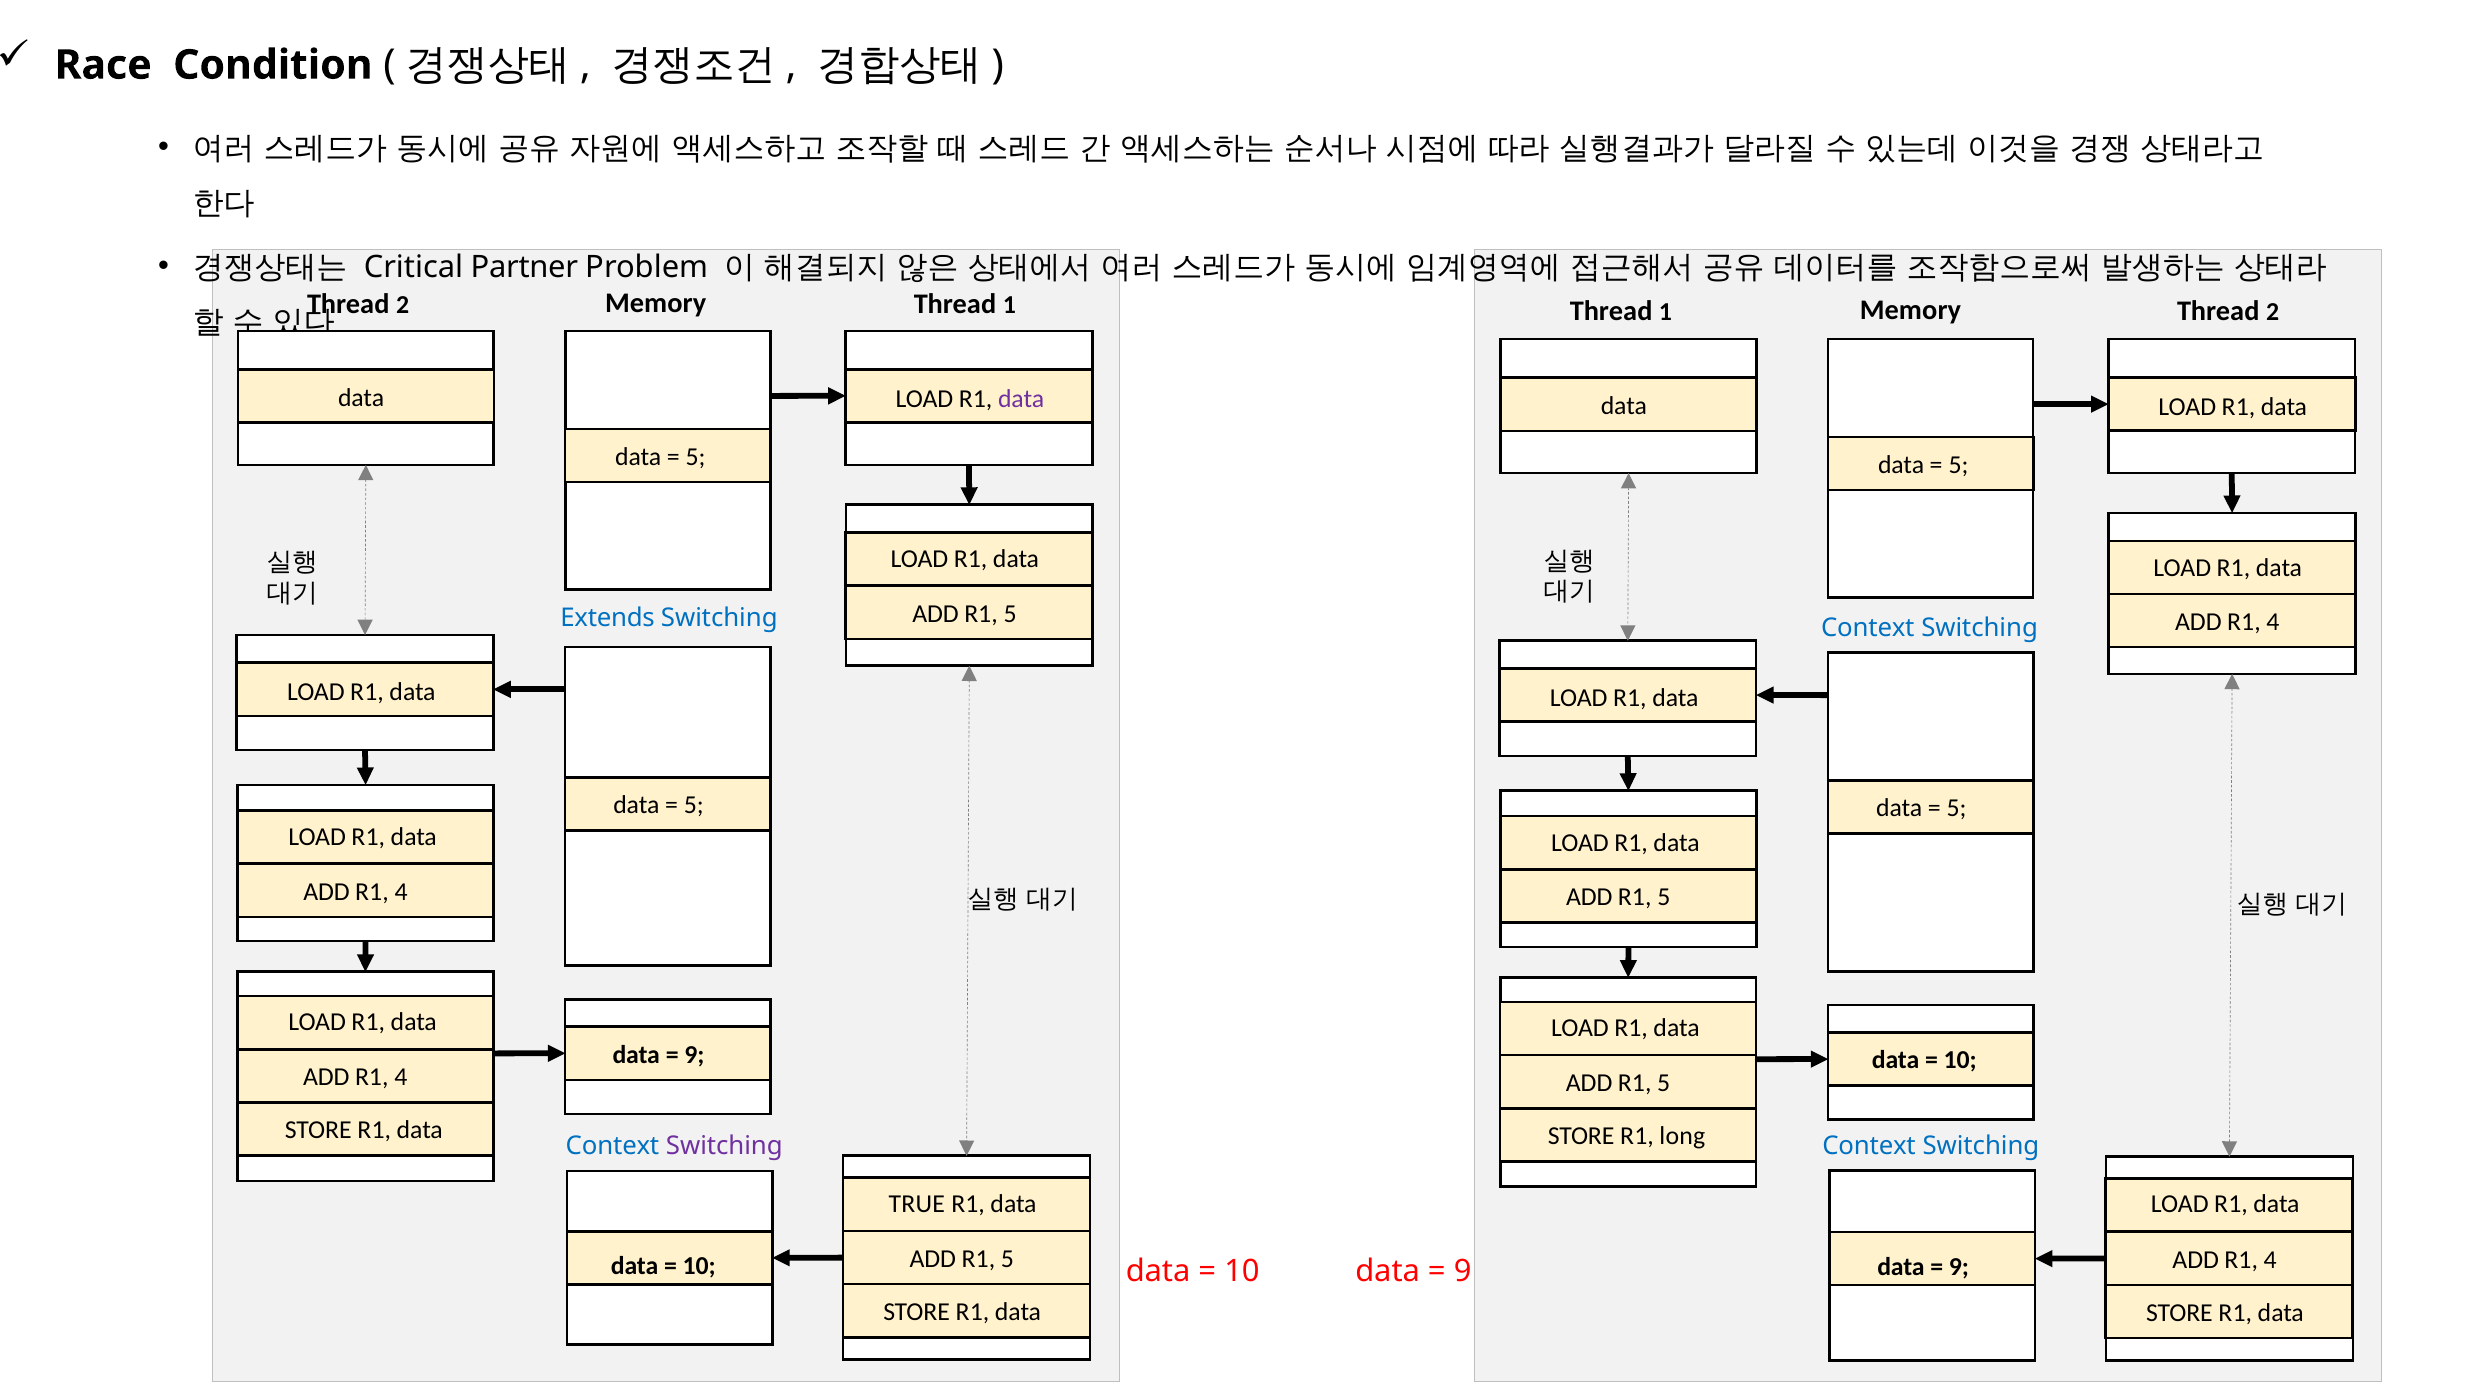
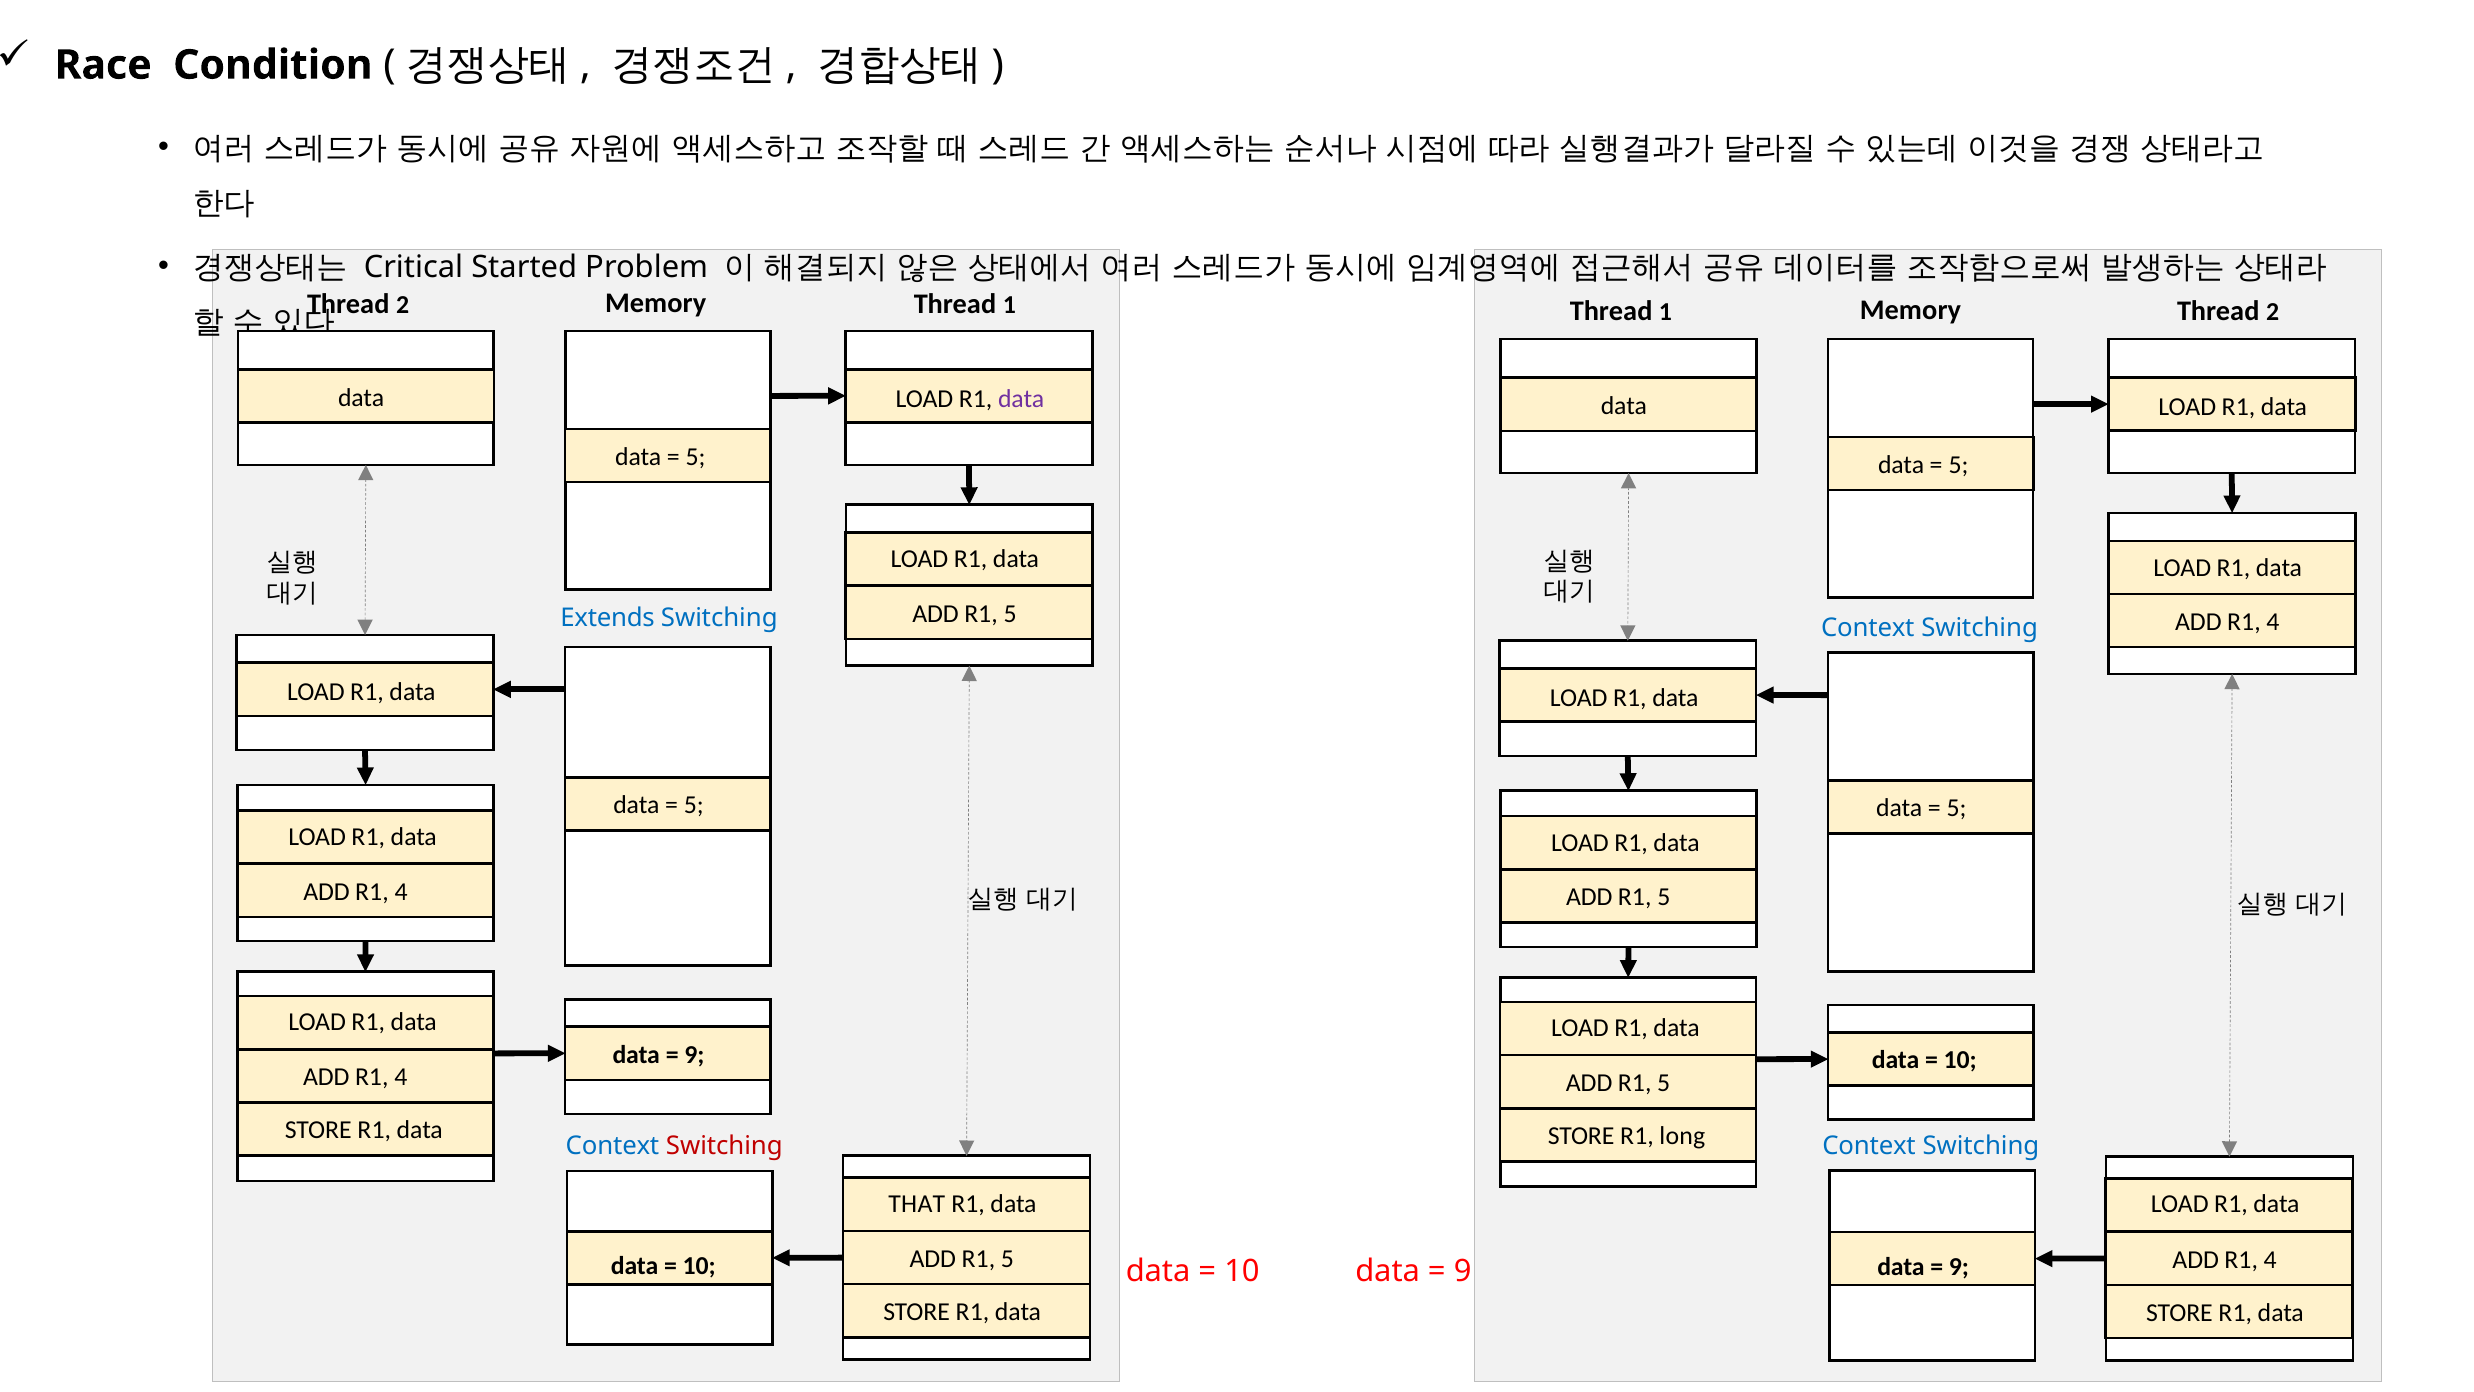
Partner: Partner -> Started
Switching at (724, 1146) colour: purple -> red
TRUE: TRUE -> THAT
